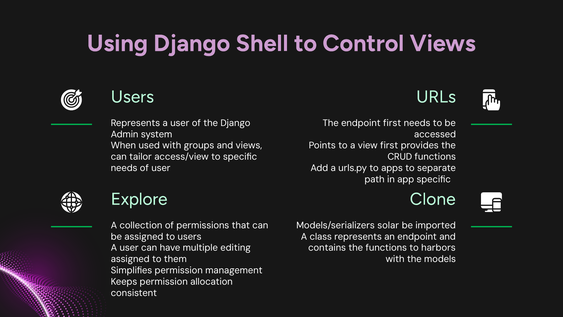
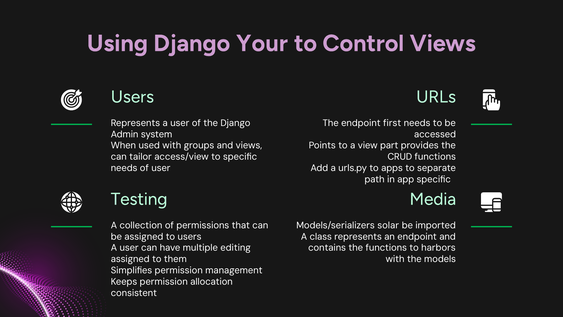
Shell: Shell -> Your
view first: first -> part
Explore: Explore -> Testing
Clone: Clone -> Media
